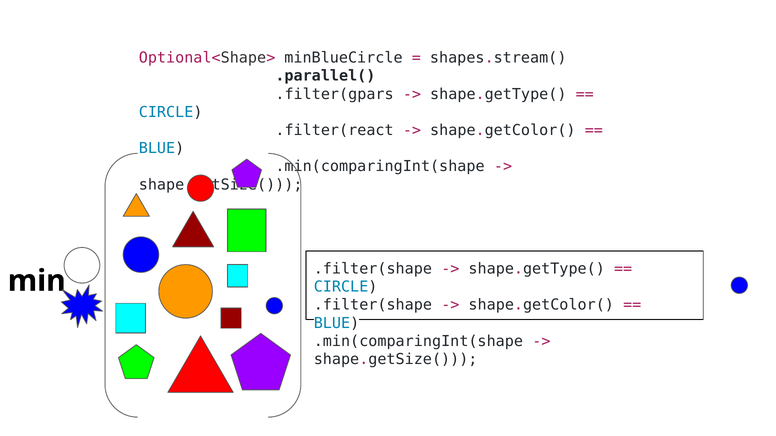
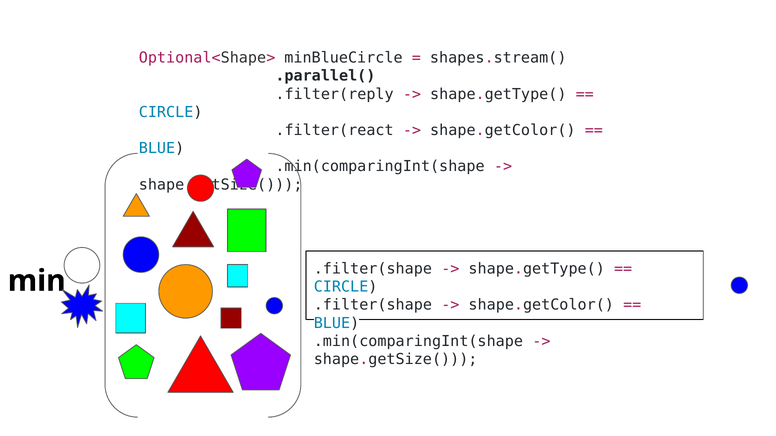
.filter(gpars: .filter(gpars -> .filter(reply
